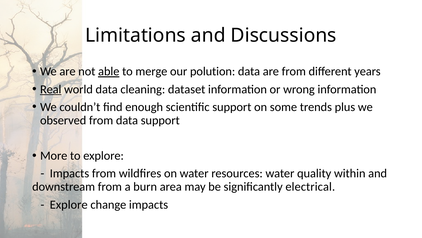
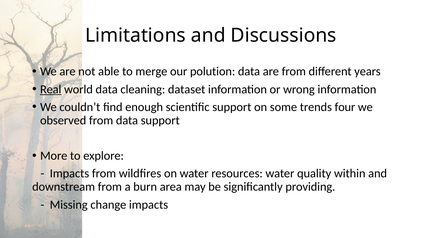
able underline: present -> none
plus: plus -> four
electrical: electrical -> providing
Explore at (69, 204): Explore -> Missing
